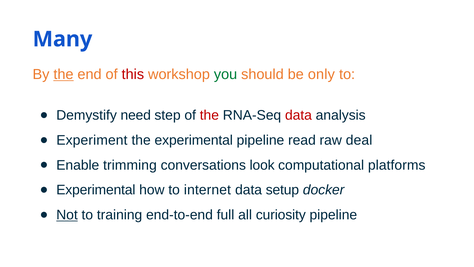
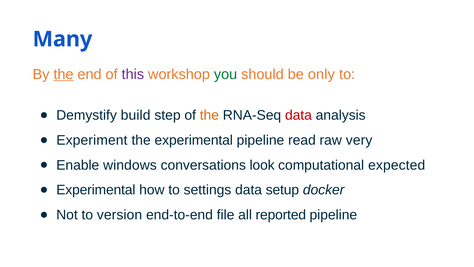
this colour: red -> purple
need: need -> build
the at (209, 115) colour: red -> orange
deal: deal -> very
trimming: trimming -> windows
platforms: platforms -> expected
internet: internet -> settings
Not underline: present -> none
training: training -> version
full: full -> file
curiosity: curiosity -> reported
